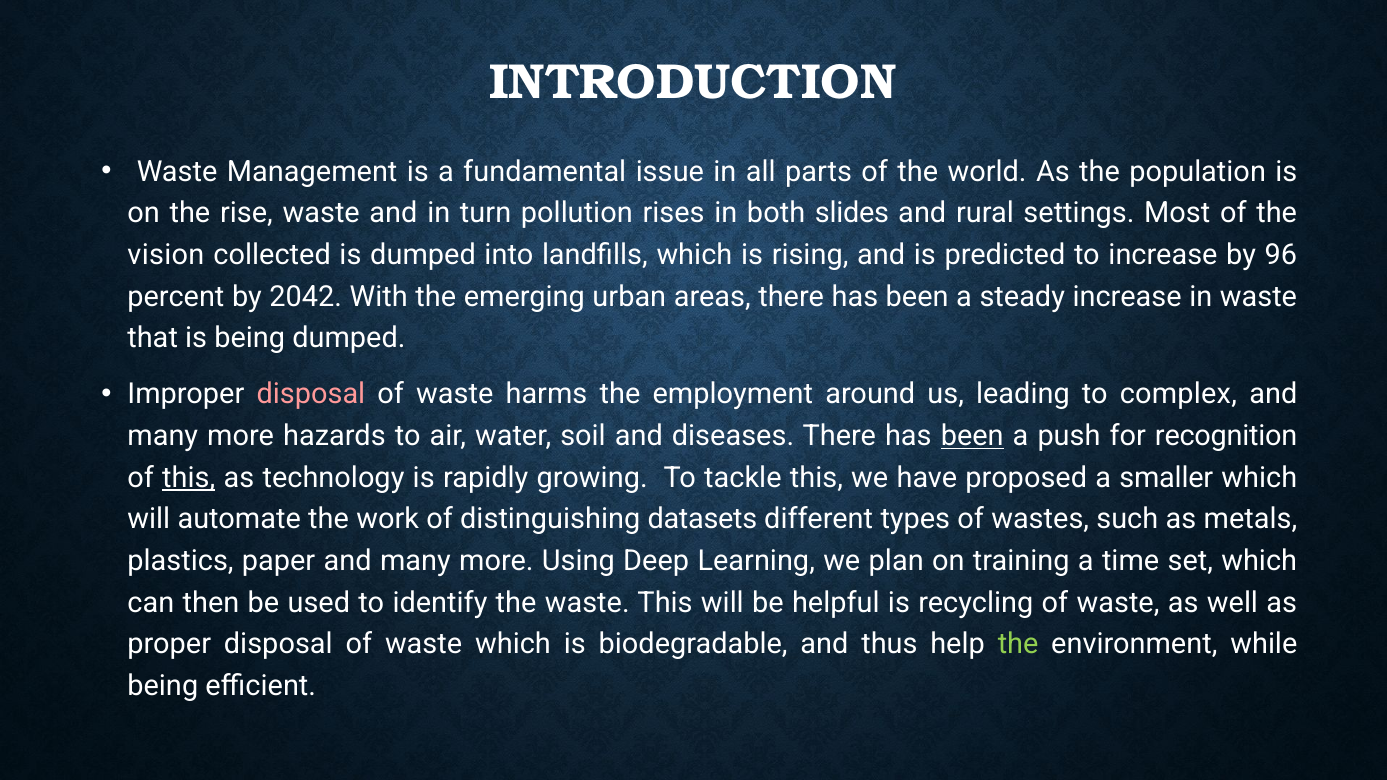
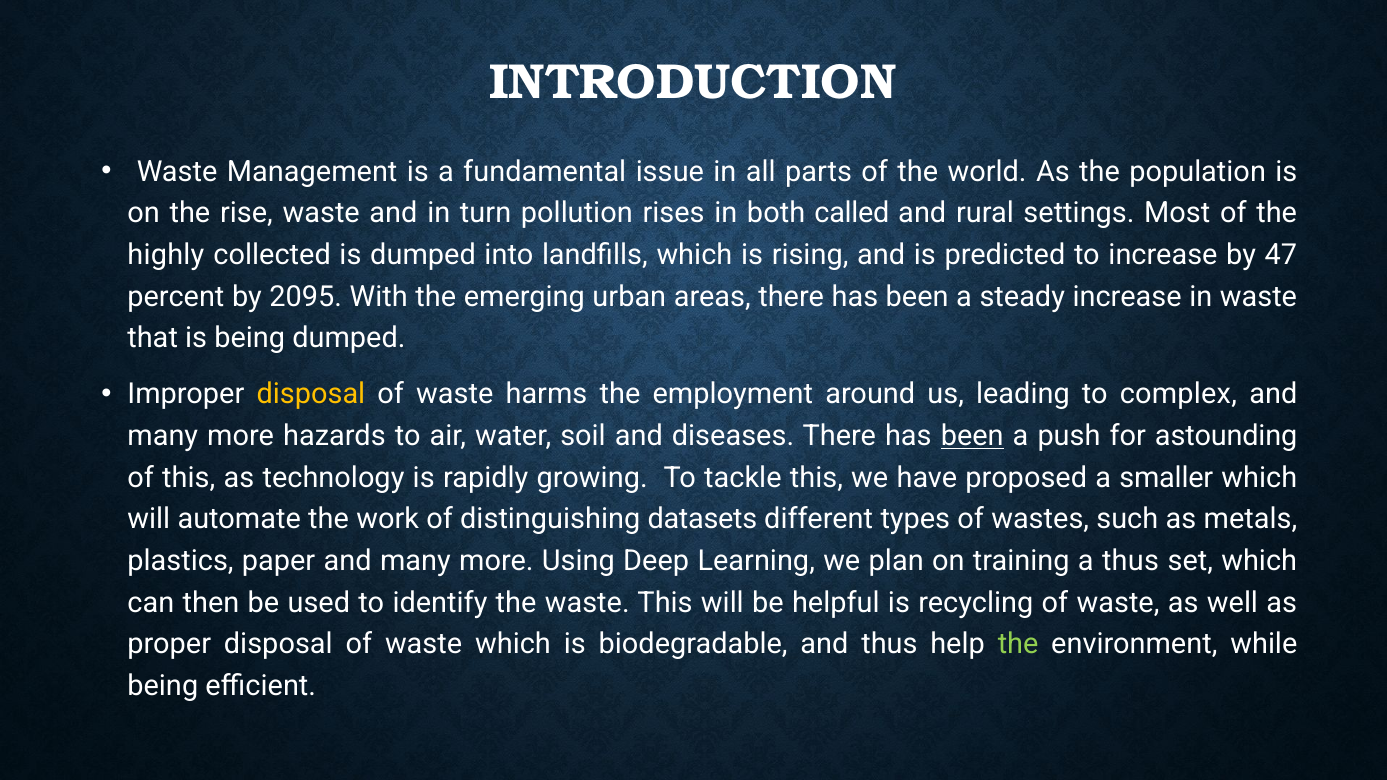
slides: slides -> called
vision: vision -> highly
96: 96 -> 47
2042: 2042 -> 2095
disposal at (311, 394) colour: pink -> yellow
recognition: recognition -> astounding
this at (189, 478) underline: present -> none
a time: time -> thus
